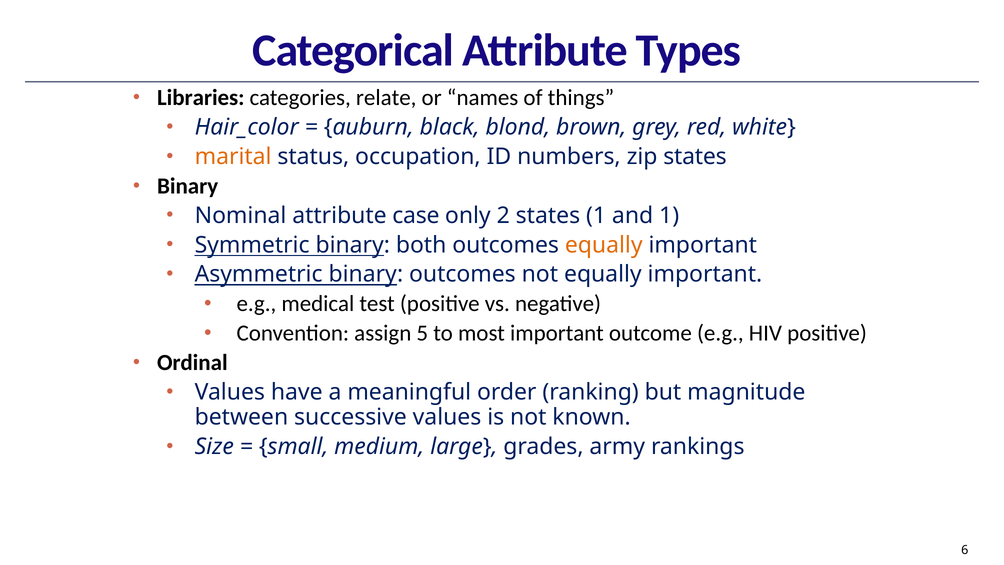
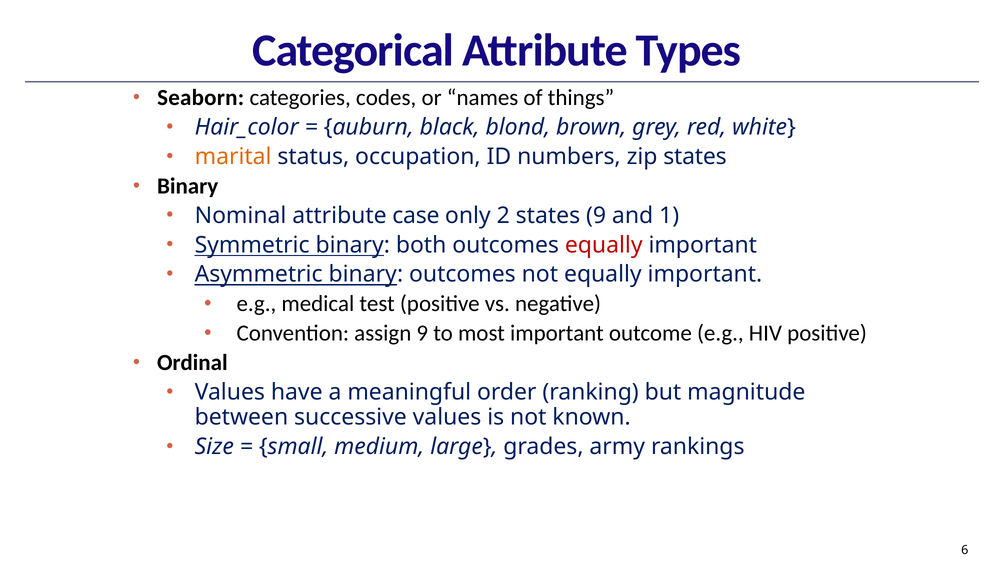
Libraries: Libraries -> Seaborn
relate: relate -> codes
states 1: 1 -> 9
equally at (604, 245) colour: orange -> red
assign 5: 5 -> 9
